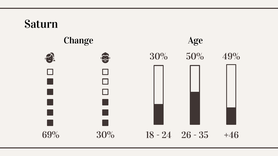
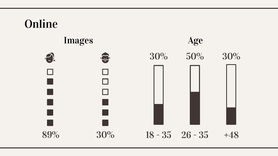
Saturn: Saturn -> Online
Change: Change -> Images
30% 49%: 49% -> 30%
69%: 69% -> 89%
24 at (167, 135): 24 -> 35
+46: +46 -> +48
